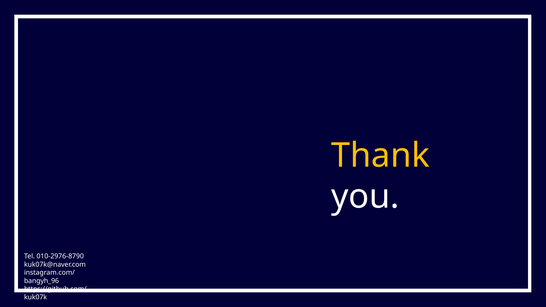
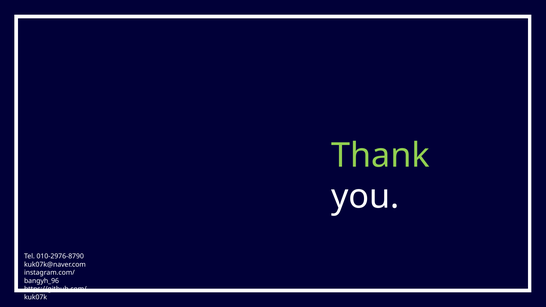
Thank colour: yellow -> light green
